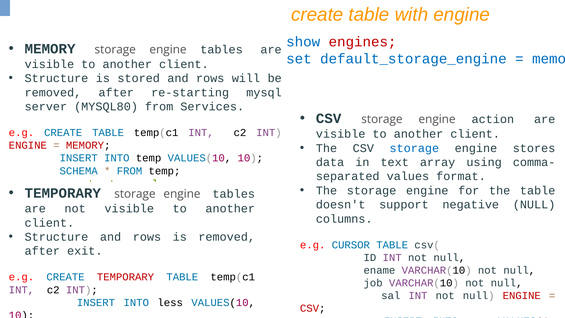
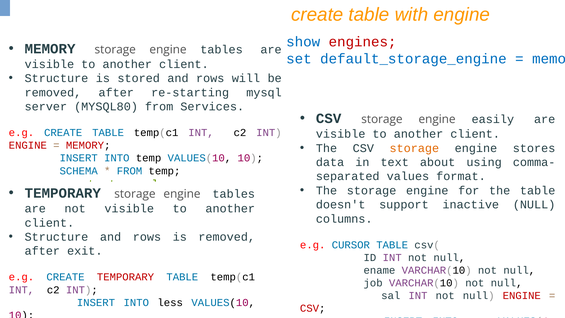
action: action -> easily
storage at (414, 148) colour: blue -> orange
array: array -> about
negative: negative -> inactive
